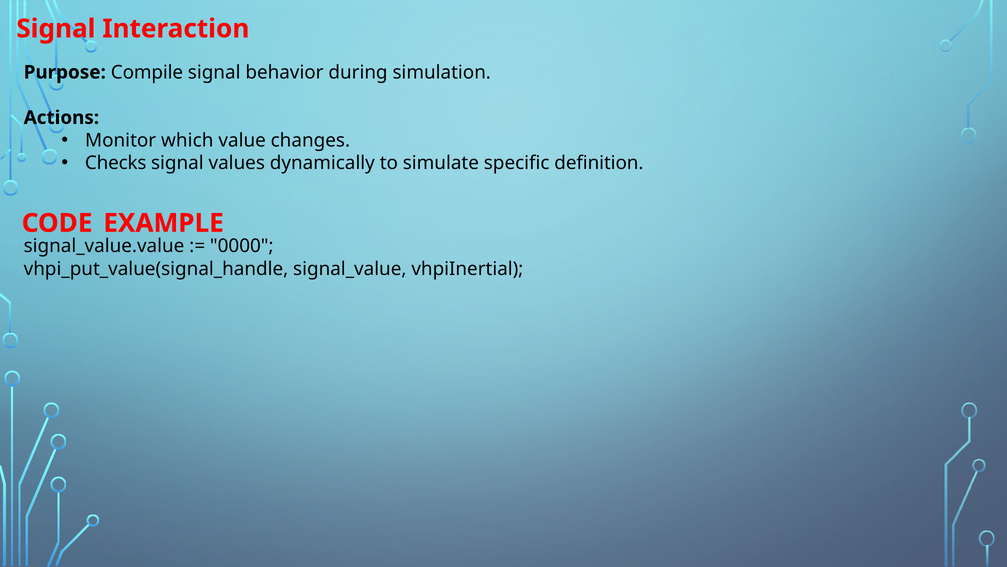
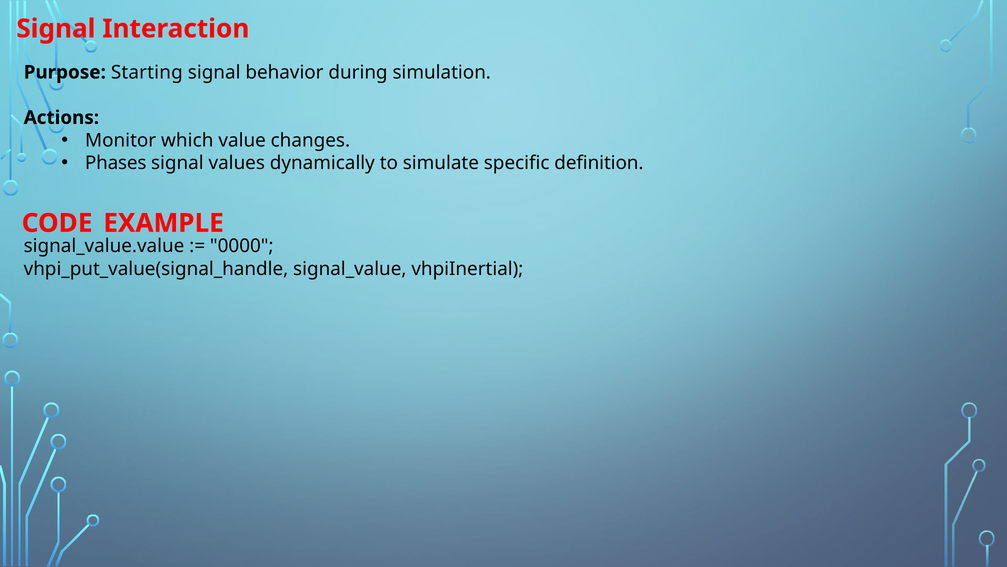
Compile: Compile -> Starting
Checks: Checks -> Phases
